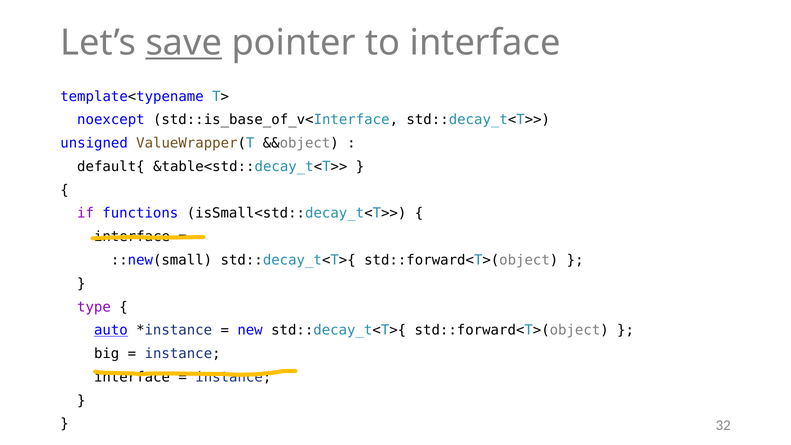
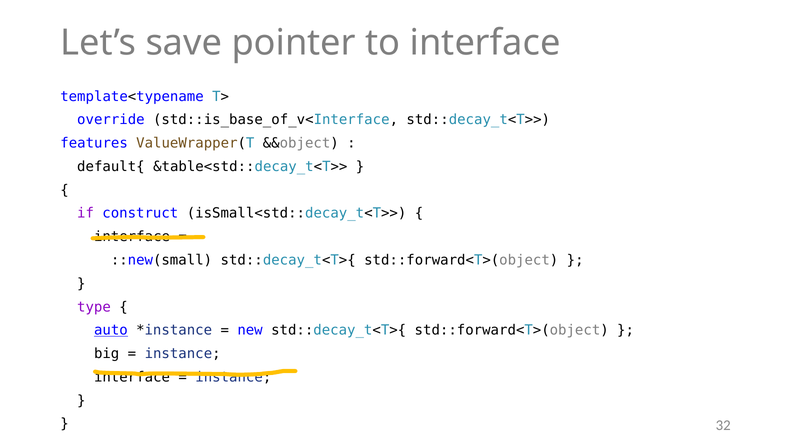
save underline: present -> none
noexcept: noexcept -> override
unsigned: unsigned -> features
functions: functions -> construct
